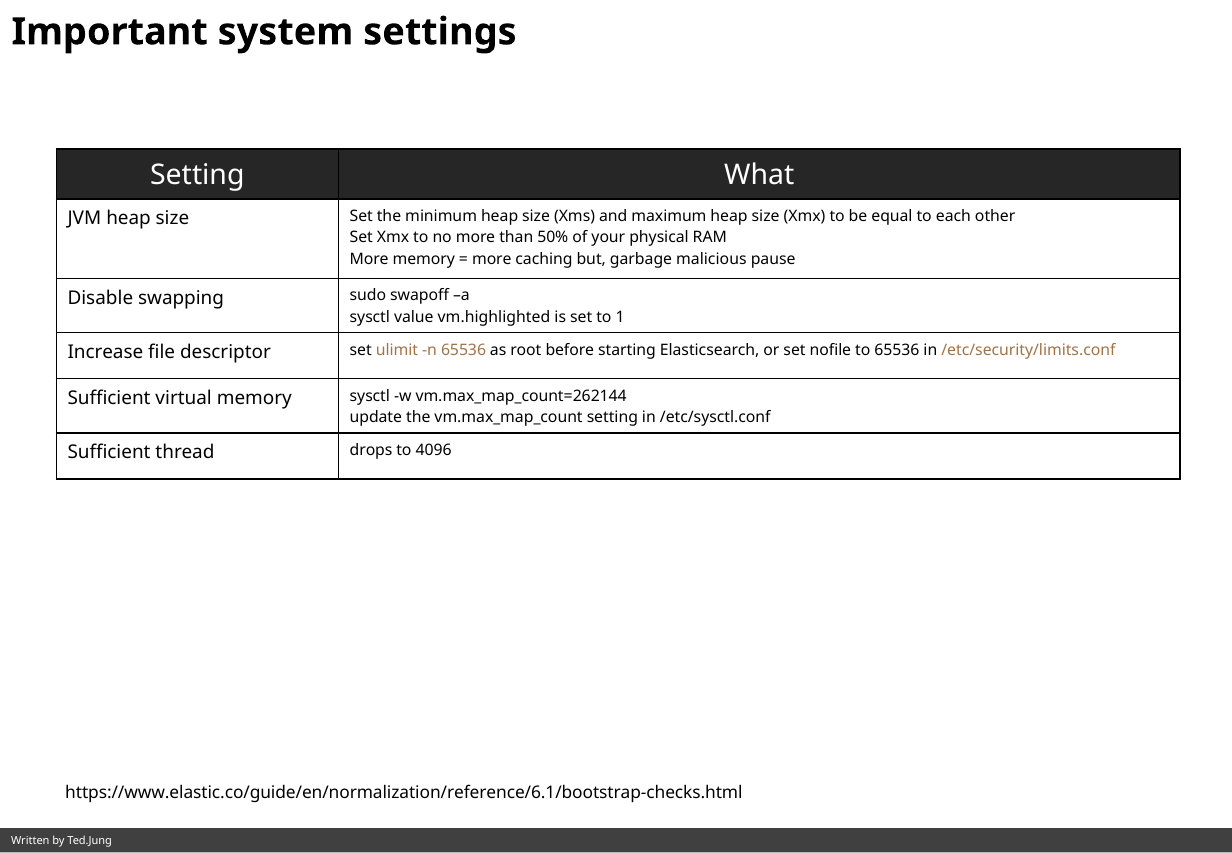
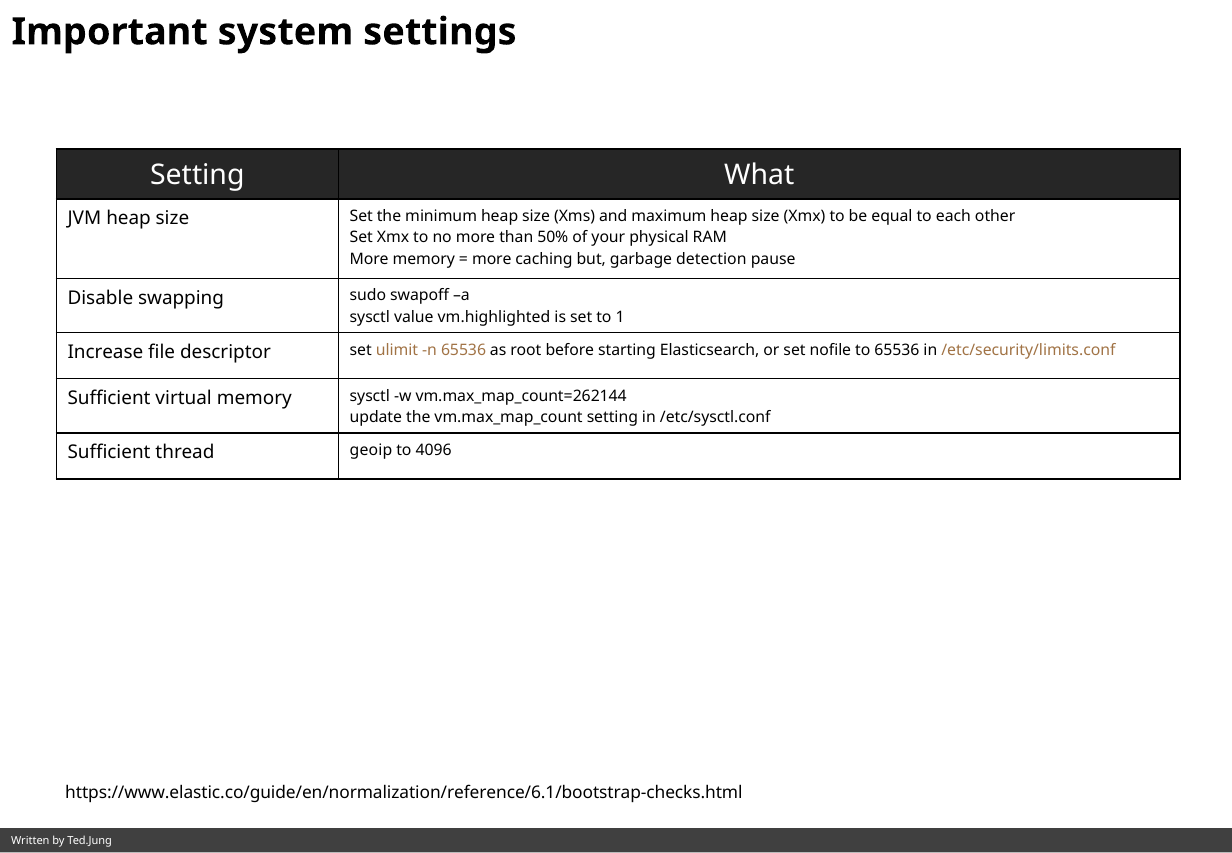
malicious: malicious -> detection
drops: drops -> geoip
